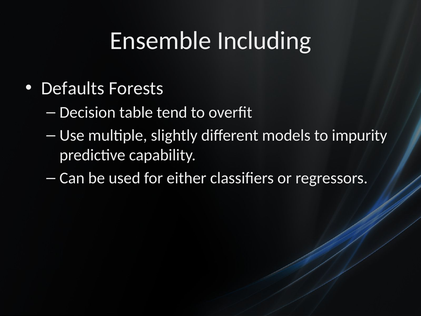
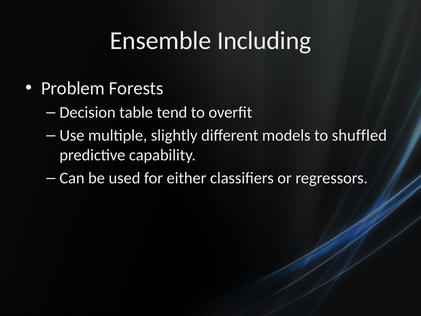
Defaults: Defaults -> Problem
impurity: impurity -> shuffled
